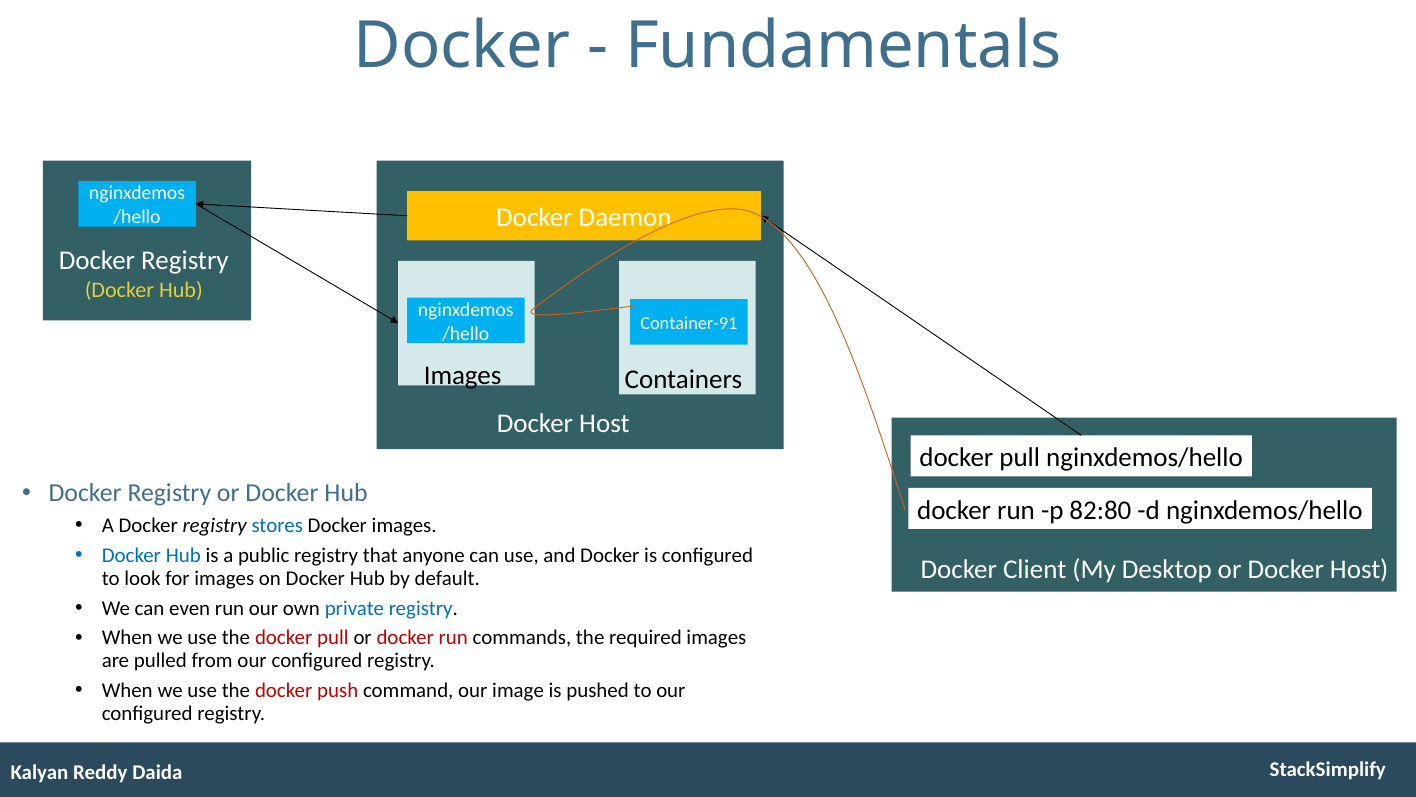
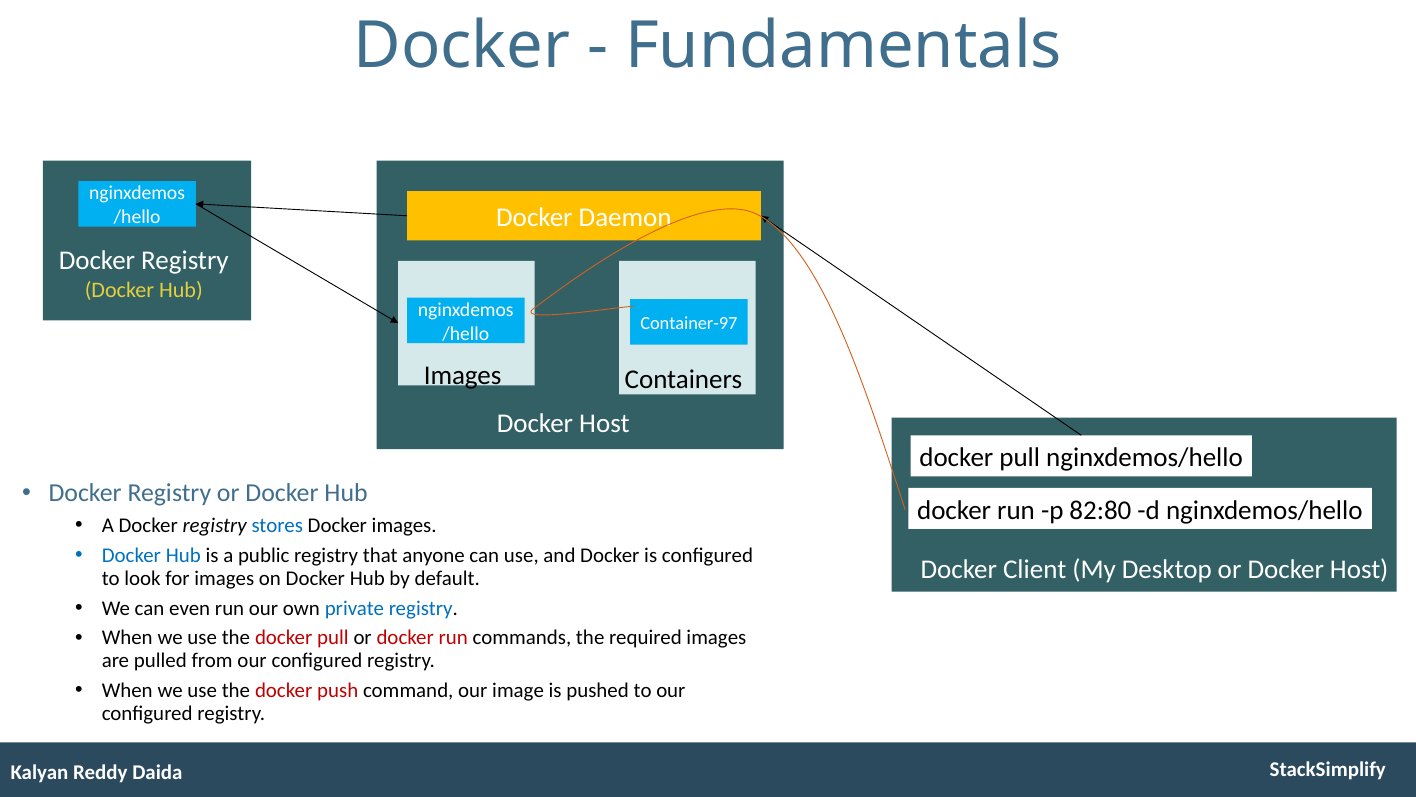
Container-91: Container-91 -> Container-97
